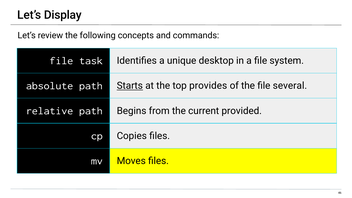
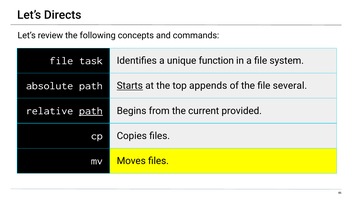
Display: Display -> Directs
desktop: desktop -> function
provides: provides -> appends
path at (91, 111) underline: none -> present
